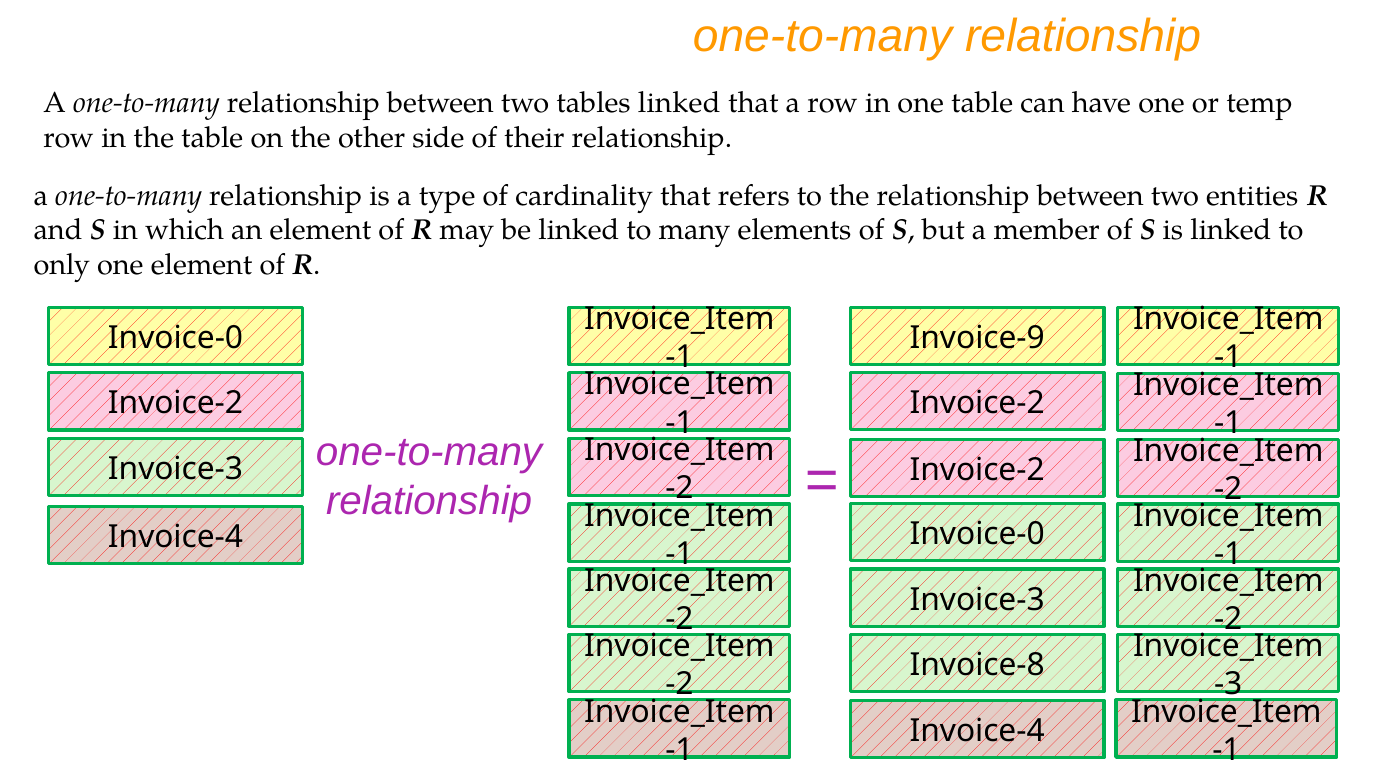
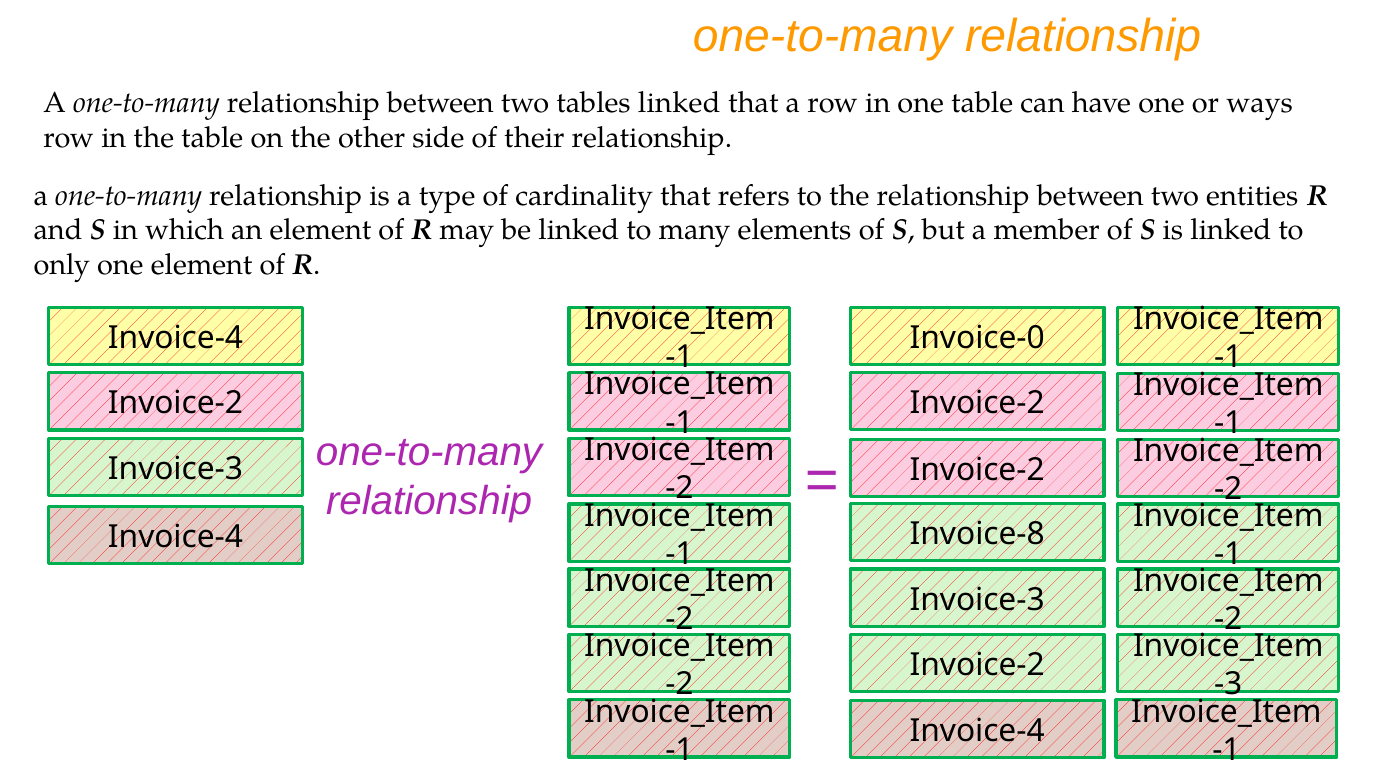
temp: temp -> ways
Invoice-0 at (176, 338): Invoice-0 -> Invoice-4
Invoice-9: Invoice-9 -> Invoice-0
Invoice-0 at (977, 534): Invoice-0 -> Invoice-8
Invoice-8 at (977, 665): Invoice-8 -> Invoice-2
